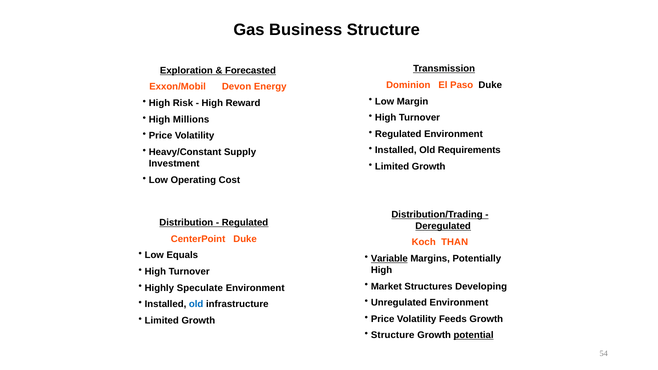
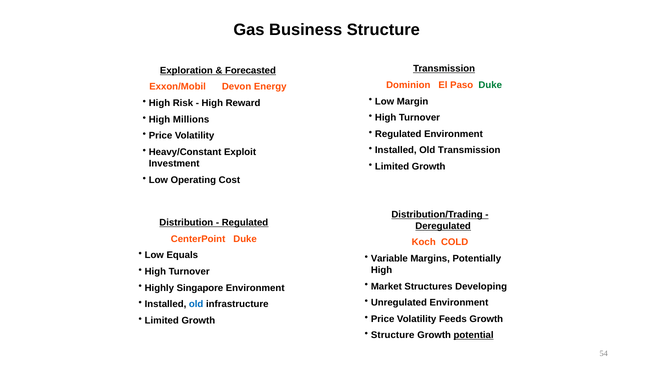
Duke at (490, 85) colour: black -> green
Old Requirements: Requirements -> Transmission
Supply: Supply -> Exploit
THAN: THAN -> COLD
Variable underline: present -> none
Speculate: Speculate -> Singapore
